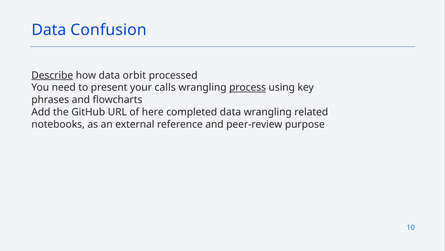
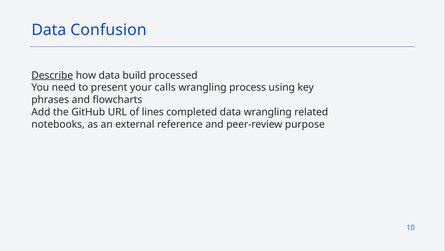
orbit: orbit -> build
process underline: present -> none
here: here -> lines
